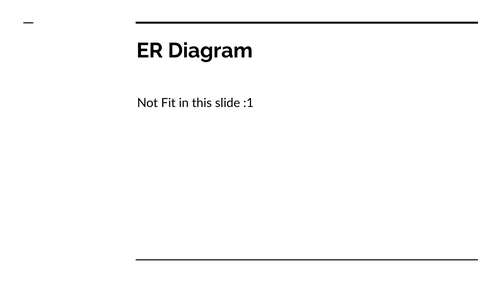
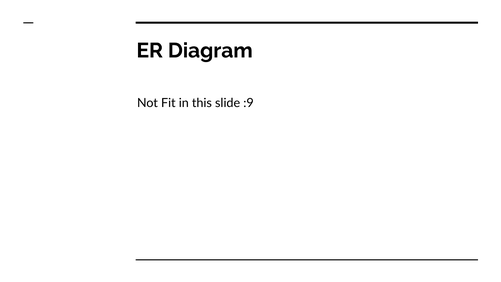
:1: :1 -> :9
